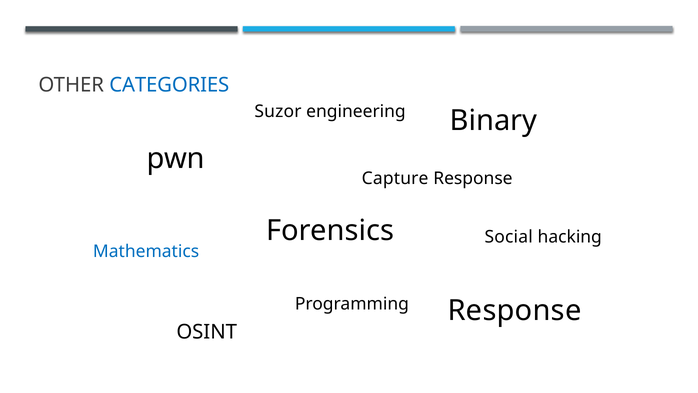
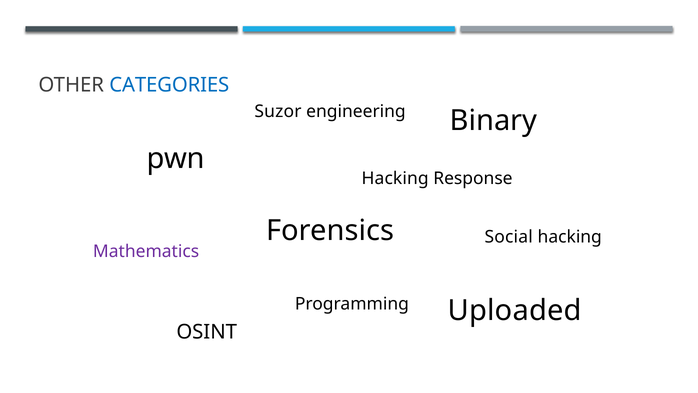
Capture at (395, 178): Capture -> Hacking
Mathematics colour: blue -> purple
Response at (515, 310): Response -> Uploaded
